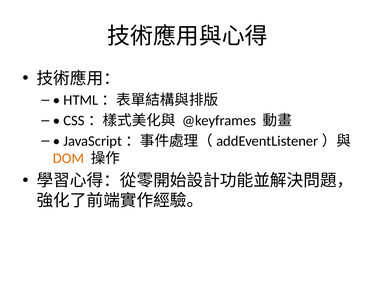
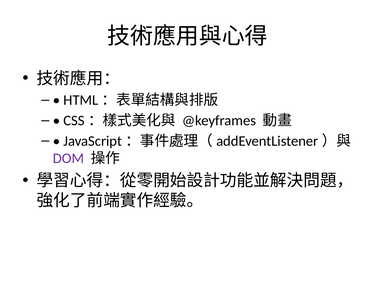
DOM colour: orange -> purple
